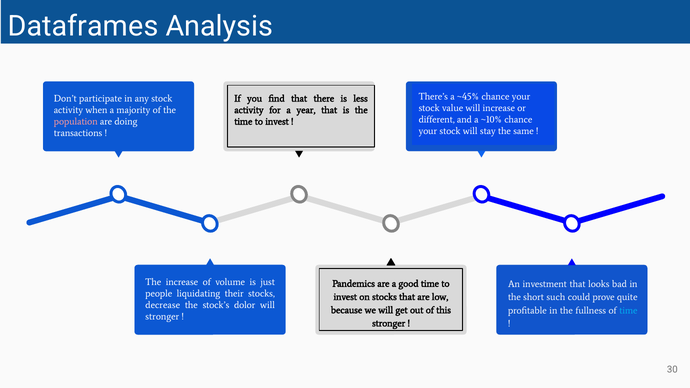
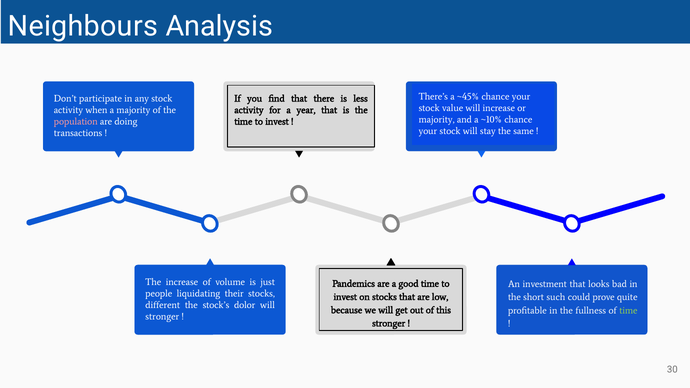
Dataframes: Dataframes -> Neighbours
different at (437, 120): different -> majority
decrease: decrease -> different
time at (628, 311) colour: light blue -> light green
